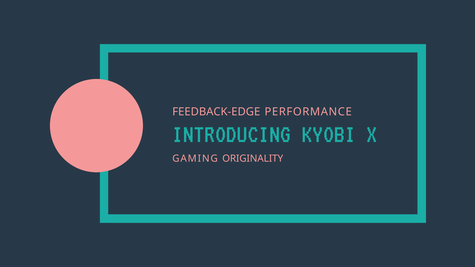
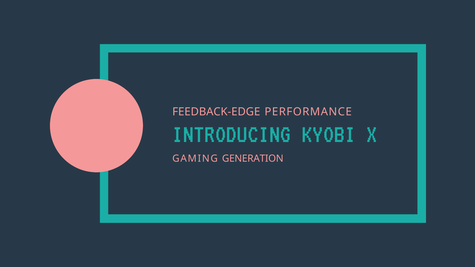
ORIGINALITY: ORIGINALITY -> GENERATION
